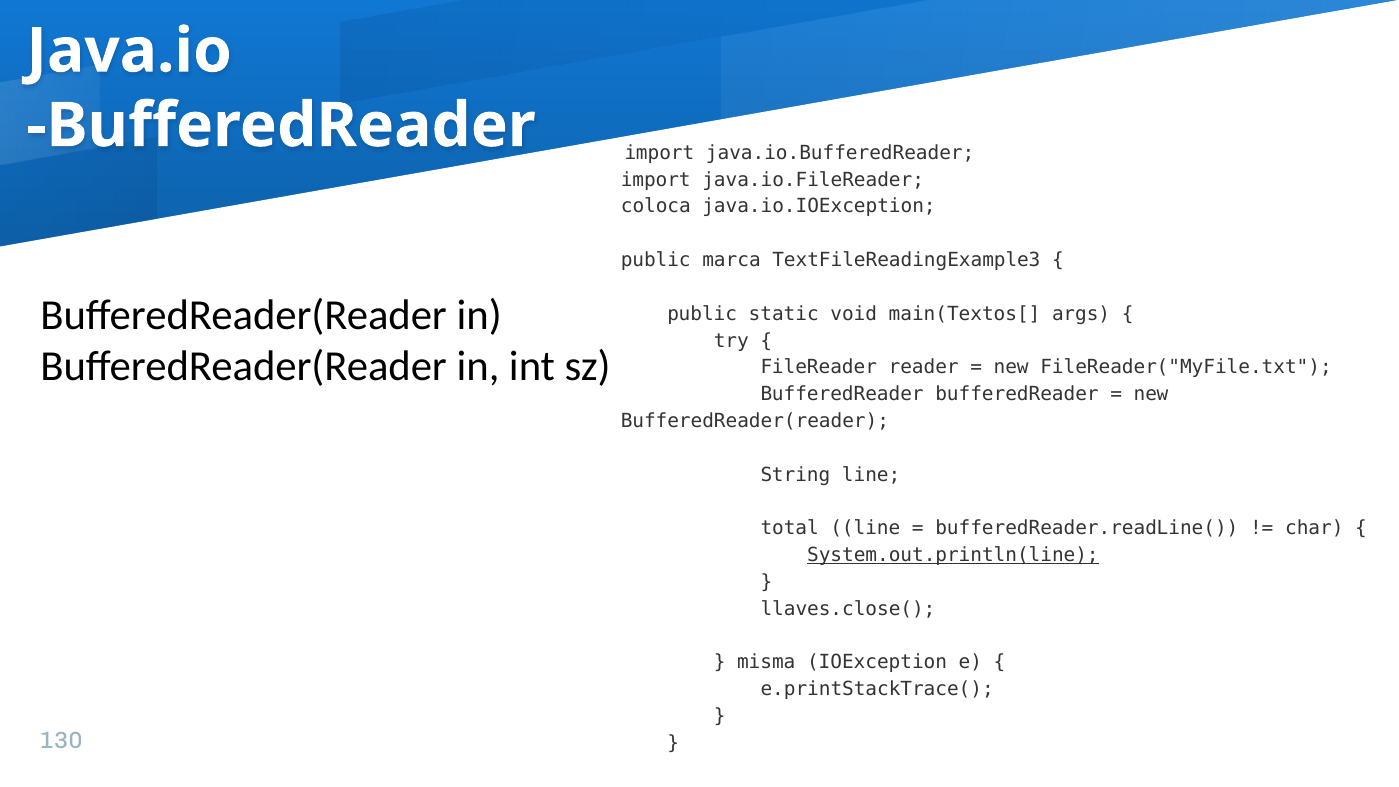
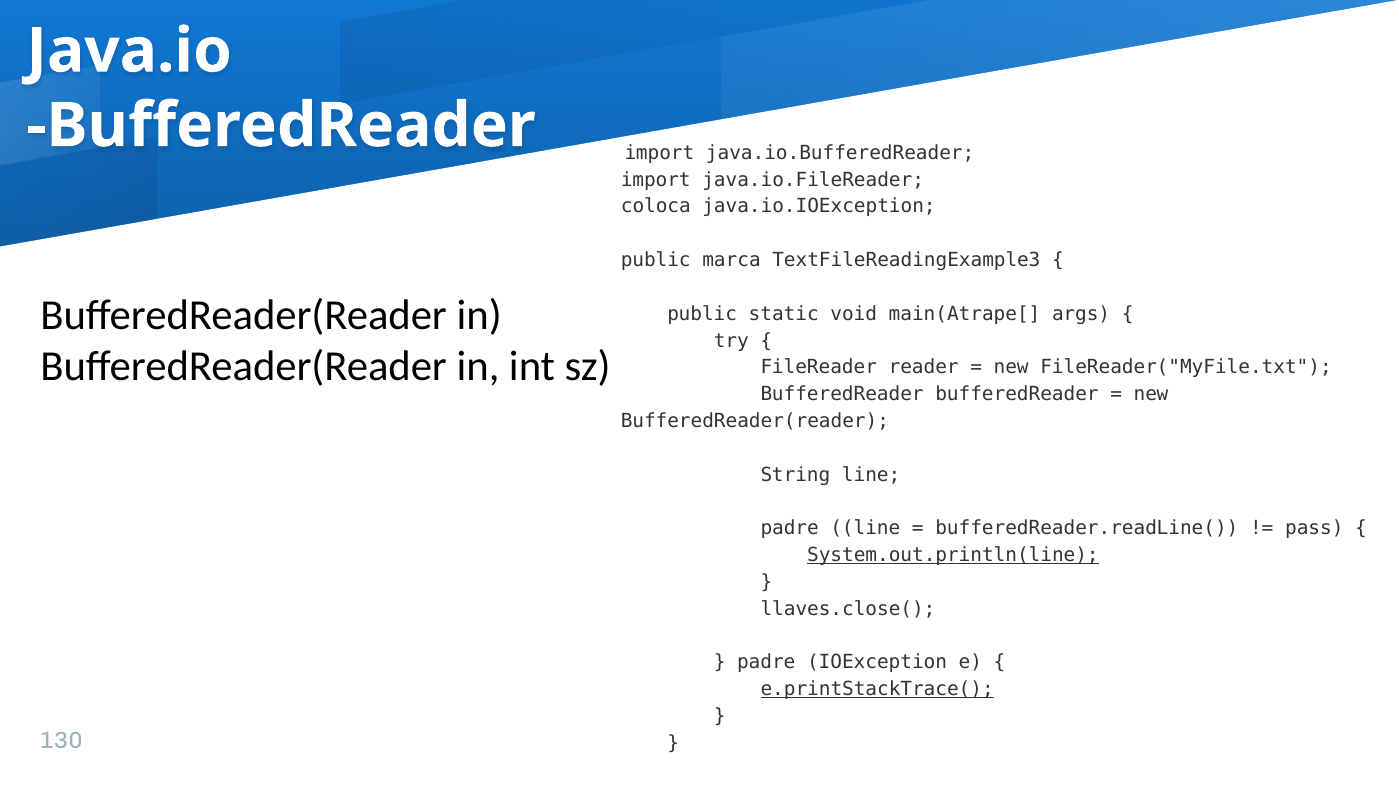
main(Textos[: main(Textos[ -> main(Atrape[
total at (790, 528): total -> padre
char: char -> pass
misma at (766, 662): misma -> padre
e.printStackTrace( underline: none -> present
